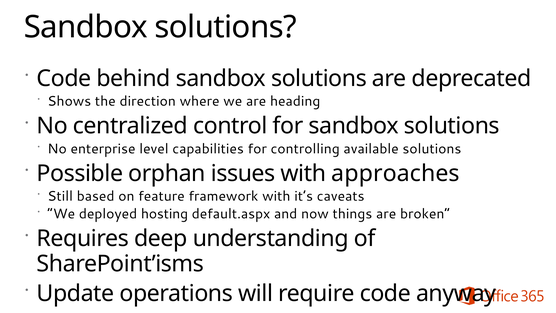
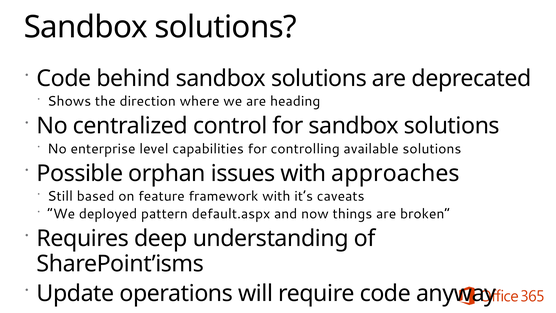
hosting: hosting -> pattern
